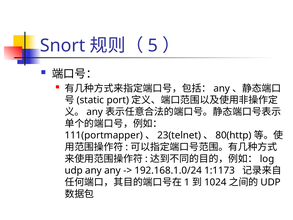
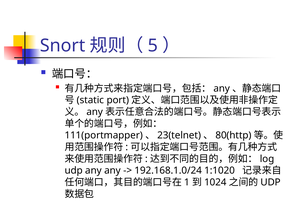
1:1173: 1:1173 -> 1:1020
